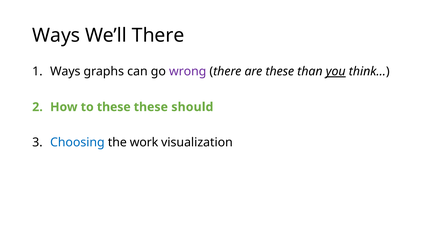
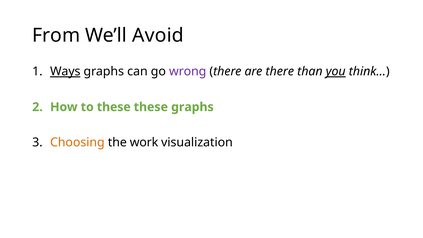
Ways at (56, 36): Ways -> From
We’ll There: There -> Avoid
Ways at (65, 72) underline: none -> present
are these: these -> there
these should: should -> graphs
Choosing colour: blue -> orange
